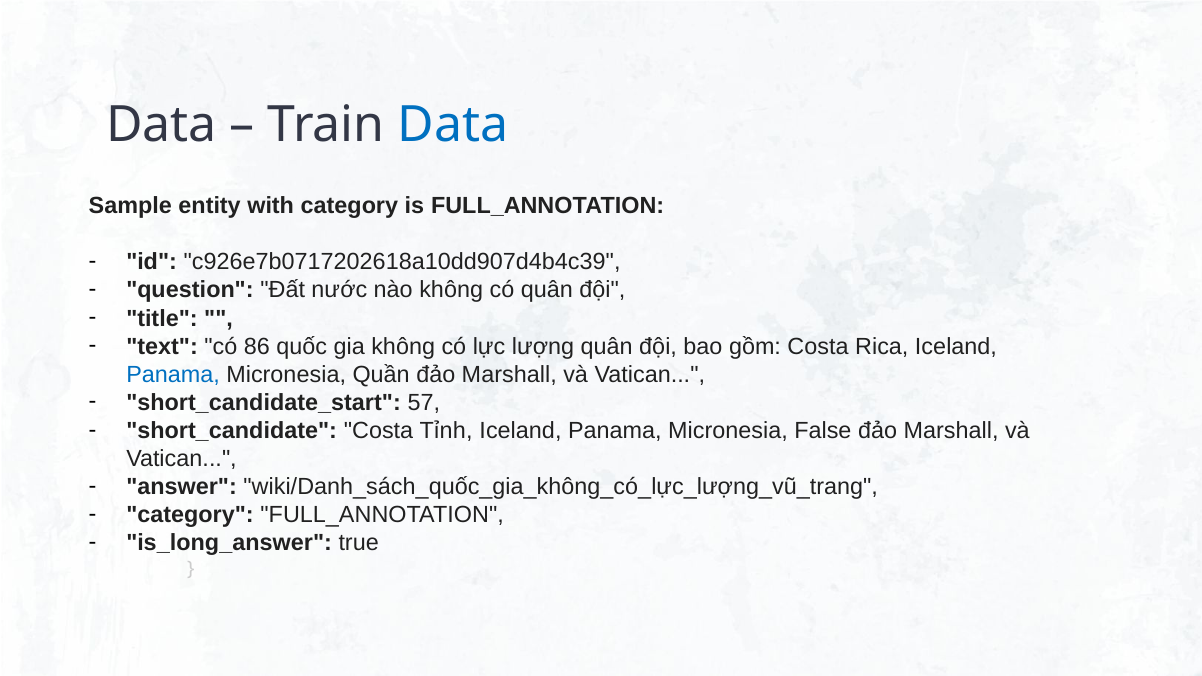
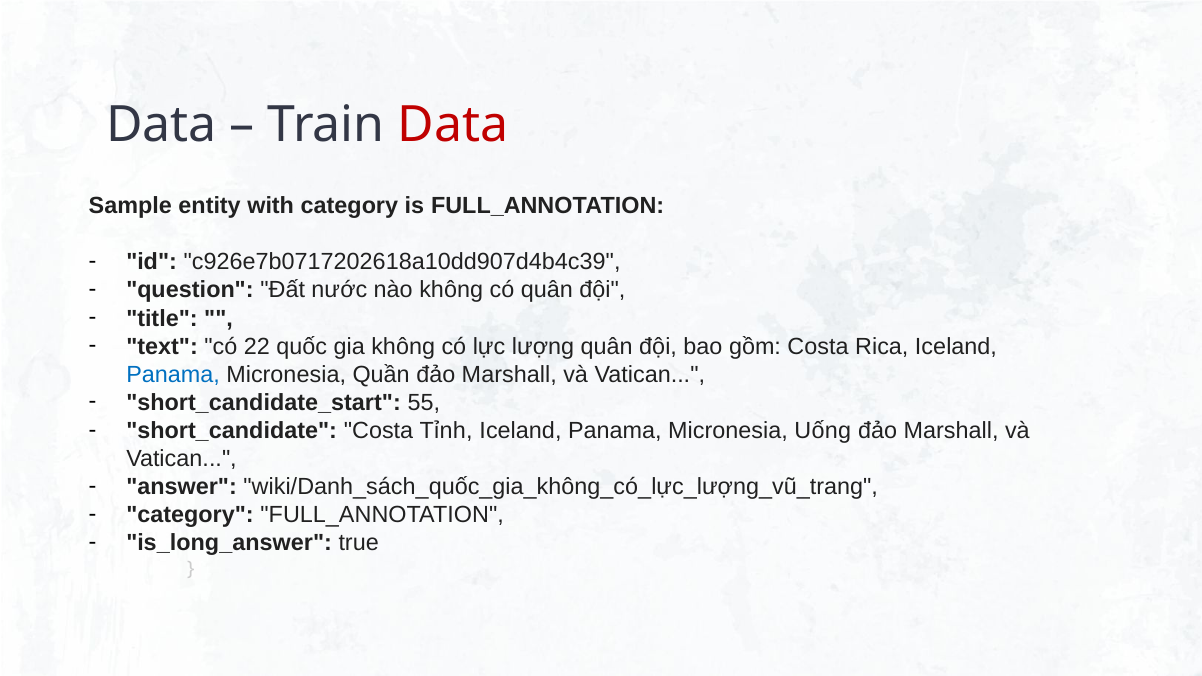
Data at (453, 125) colour: blue -> red
86: 86 -> 22
57: 57 -> 55
False: False -> Uống
